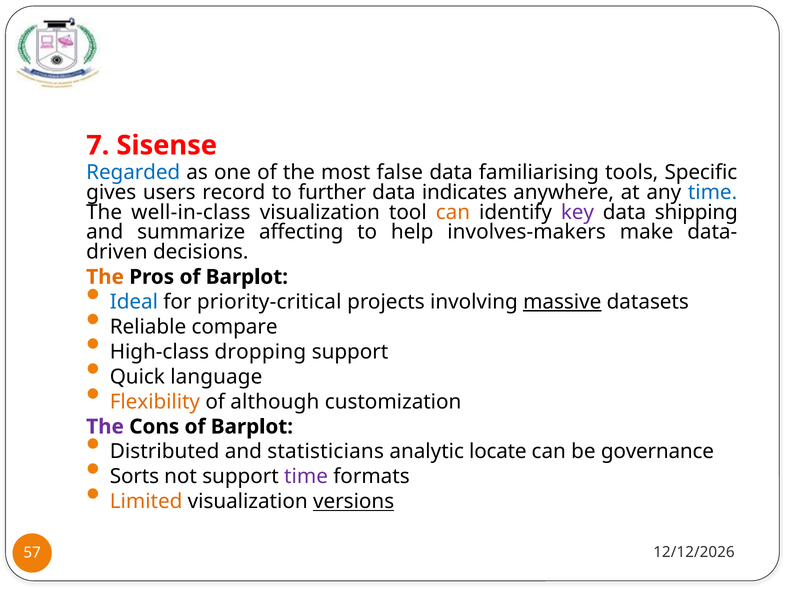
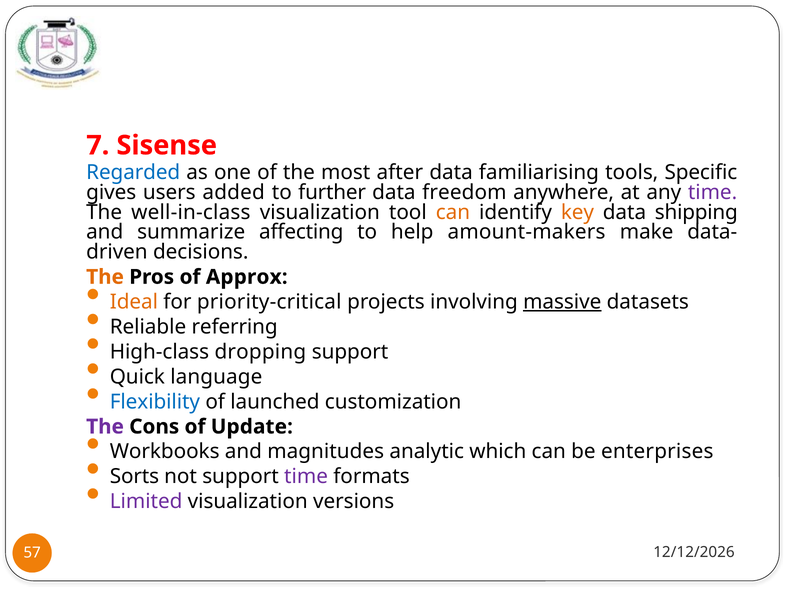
false: false -> after
record: record -> added
indicates: indicates -> freedom
time at (713, 192) colour: blue -> purple
key colour: purple -> orange
involves-makers: involves-makers -> amount-makers
Pros of Barplot: Barplot -> Approx
Ideal colour: blue -> orange
compare: compare -> referring
Flexibility colour: orange -> blue
although: although -> launched
Cons of Barplot: Barplot -> Update
Distributed: Distributed -> Workbooks
statisticians: statisticians -> magnitudes
locate: locate -> which
governance: governance -> enterprises
Limited colour: orange -> purple
versions underline: present -> none
